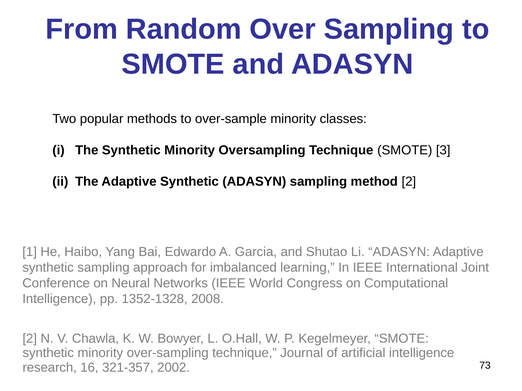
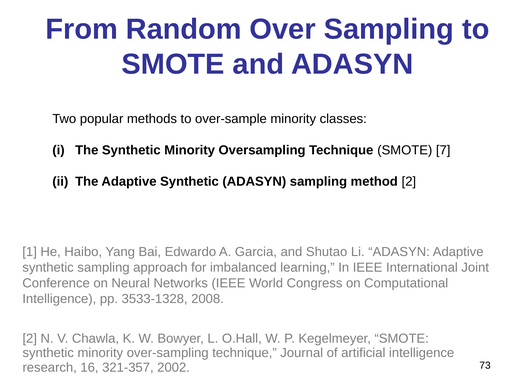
3: 3 -> 7
1352-1328: 1352-1328 -> 3533-1328
